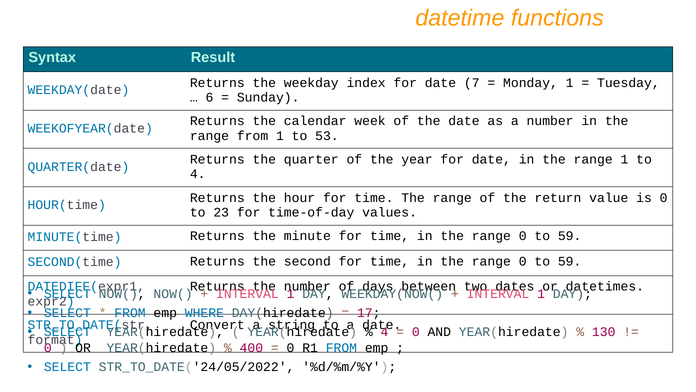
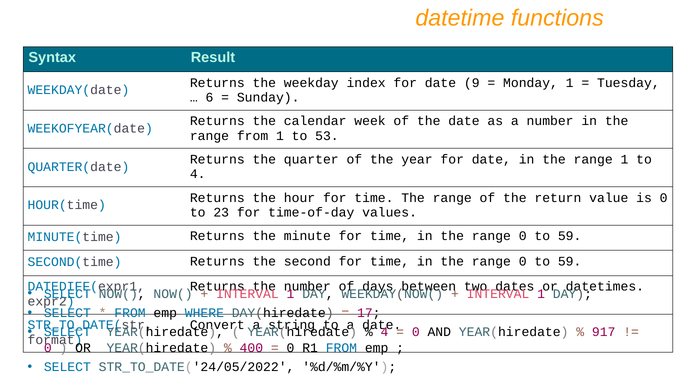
7: 7 -> 9
130: 130 -> 917
